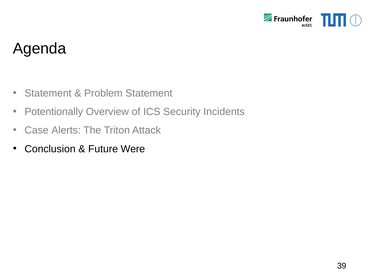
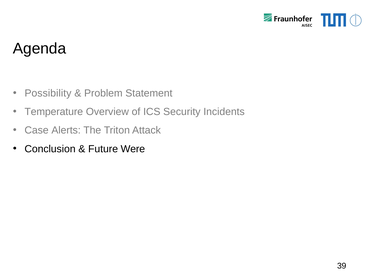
Statement at (48, 93): Statement -> Possibility
Potentionally: Potentionally -> Temperature
